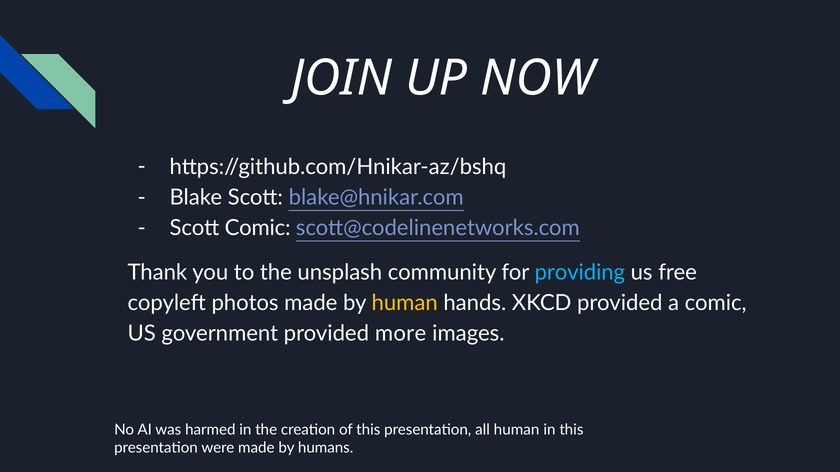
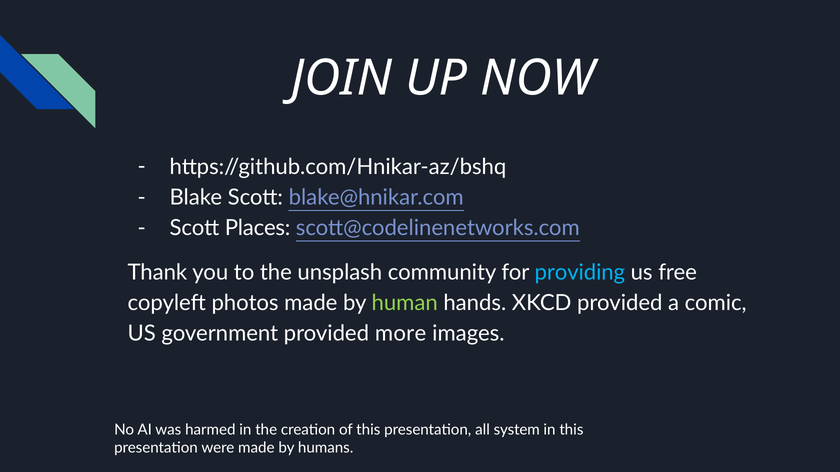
Scott Comic: Comic -> Places
human at (405, 303) colour: yellow -> light green
all human: human -> system
